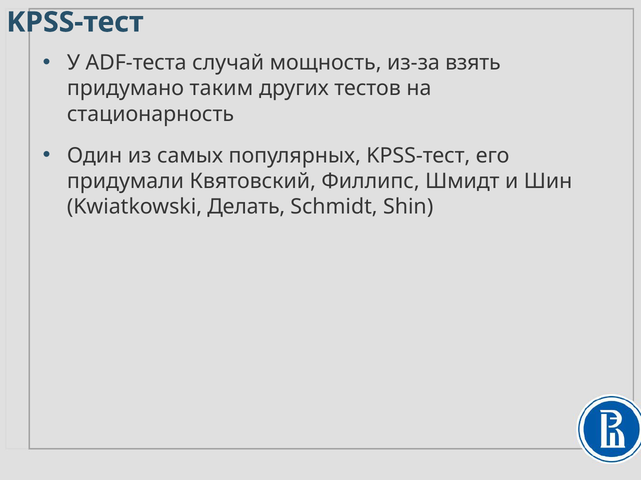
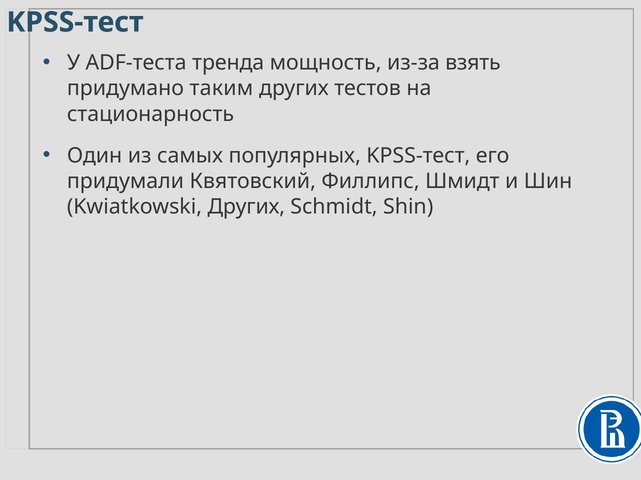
случай: случай -> тренда
Kwiatkowski Делать: Делать -> Других
